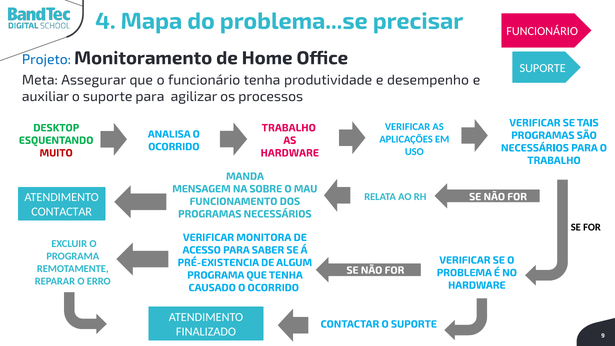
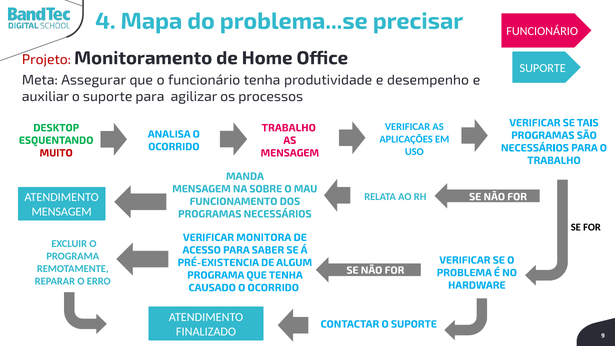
Projeto colour: blue -> red
HARDWARE at (290, 153): HARDWARE -> MENSAGEM
CONTACTAR at (62, 212): CONTACTAR -> MENSAGEM
